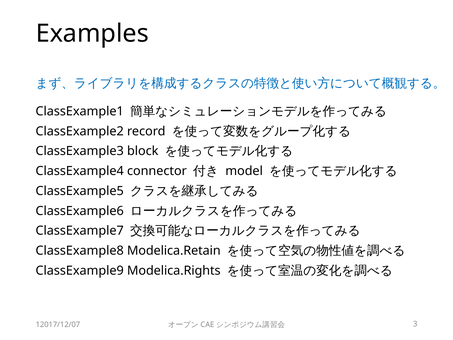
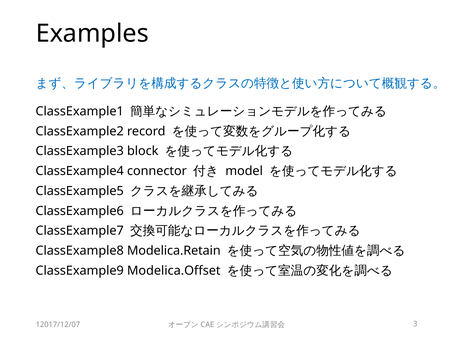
Modelica.Rights: Modelica.Rights -> Modelica.Offset
